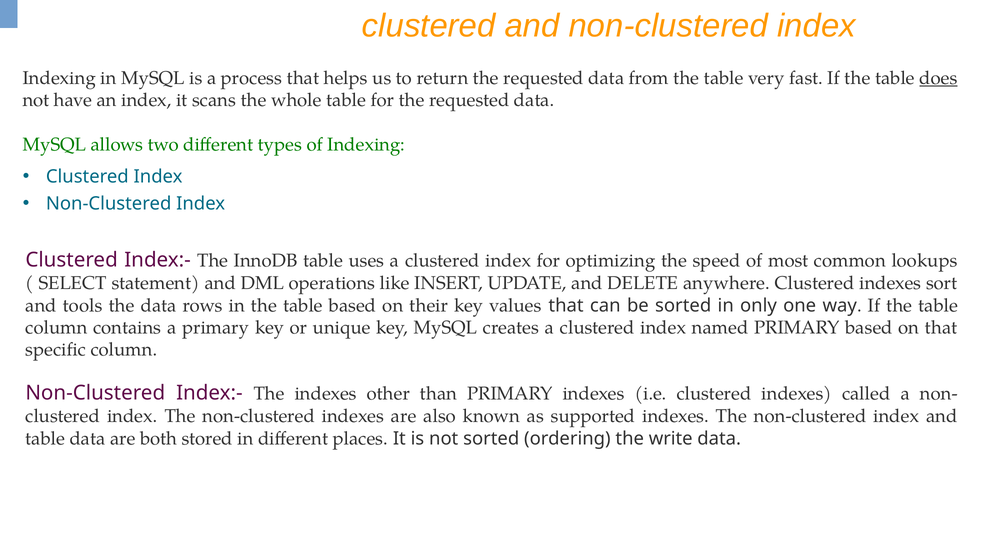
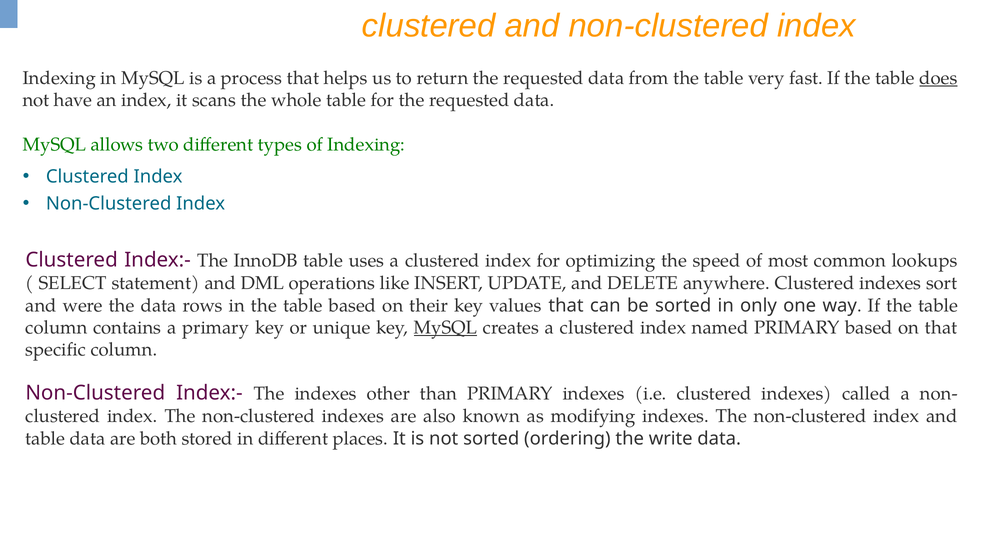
tools: tools -> were
MySQL at (445, 328) underline: none -> present
supported: supported -> modifying
